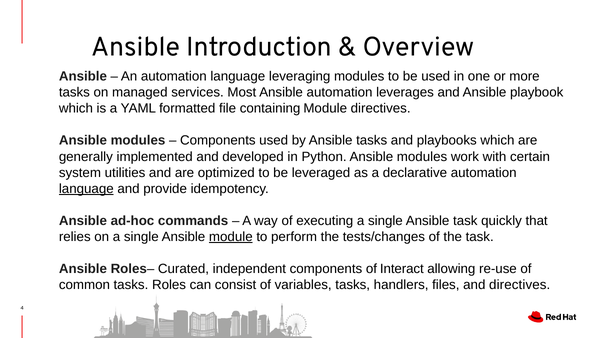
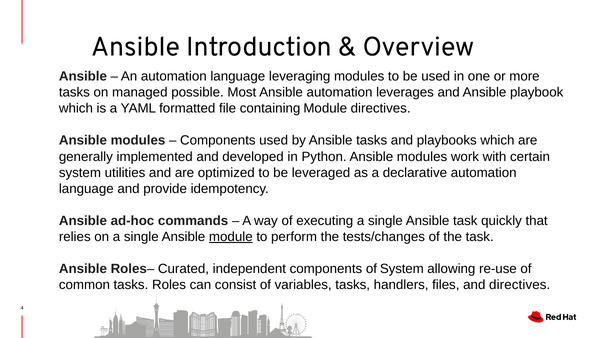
services: services -> possible
language at (86, 189) underline: present -> none
of Interact: Interact -> System
